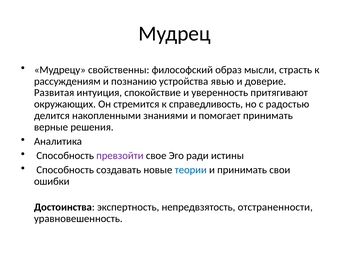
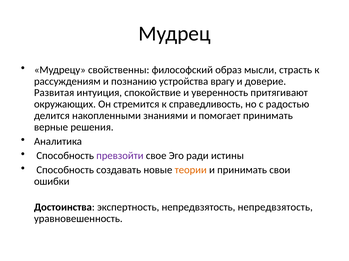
явью: явью -> врагу
теории colour: blue -> orange
непредвзятость отстраненности: отстраненности -> непредвзятость
